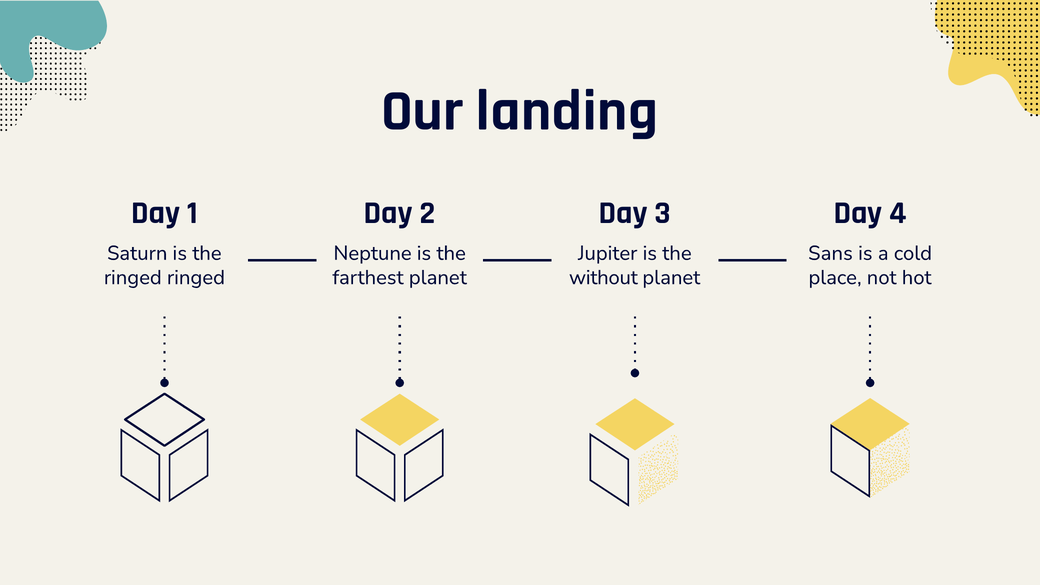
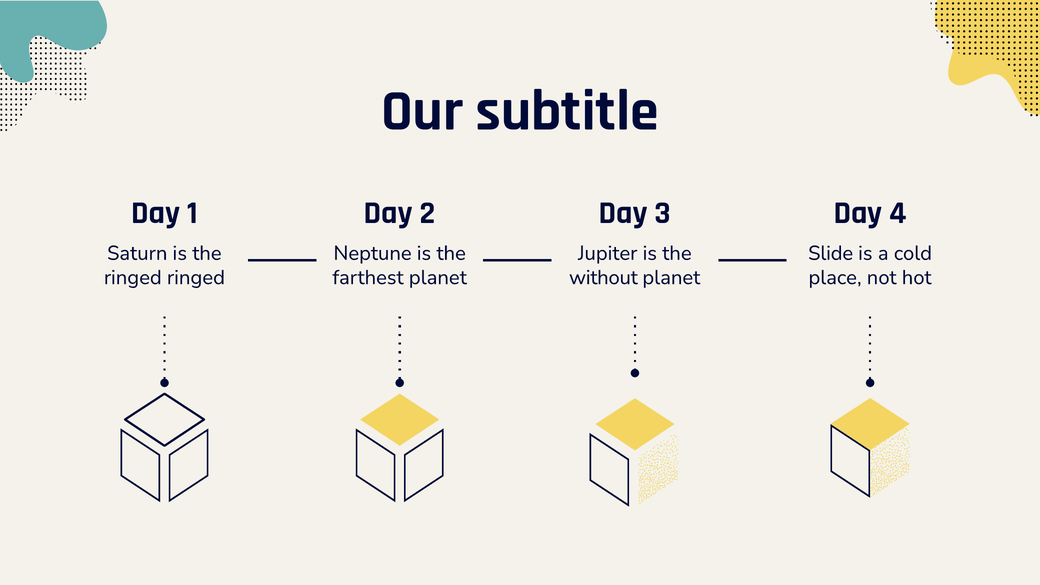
landing: landing -> subtitle
Sans: Sans -> Slide
